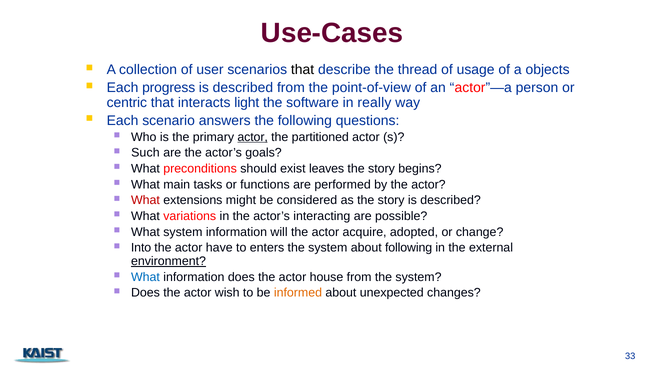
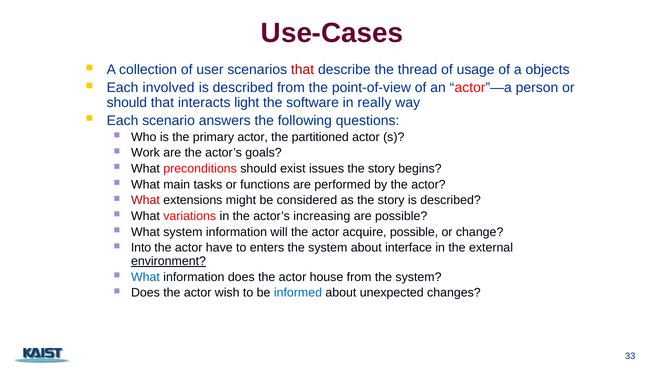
that at (303, 70) colour: black -> red
progress: progress -> involved
centric at (127, 103): centric -> should
actor at (253, 137) underline: present -> none
Such: Such -> Work
leaves: leaves -> issues
interacting: interacting -> increasing
acquire adopted: adopted -> possible
about following: following -> interface
informed colour: orange -> blue
